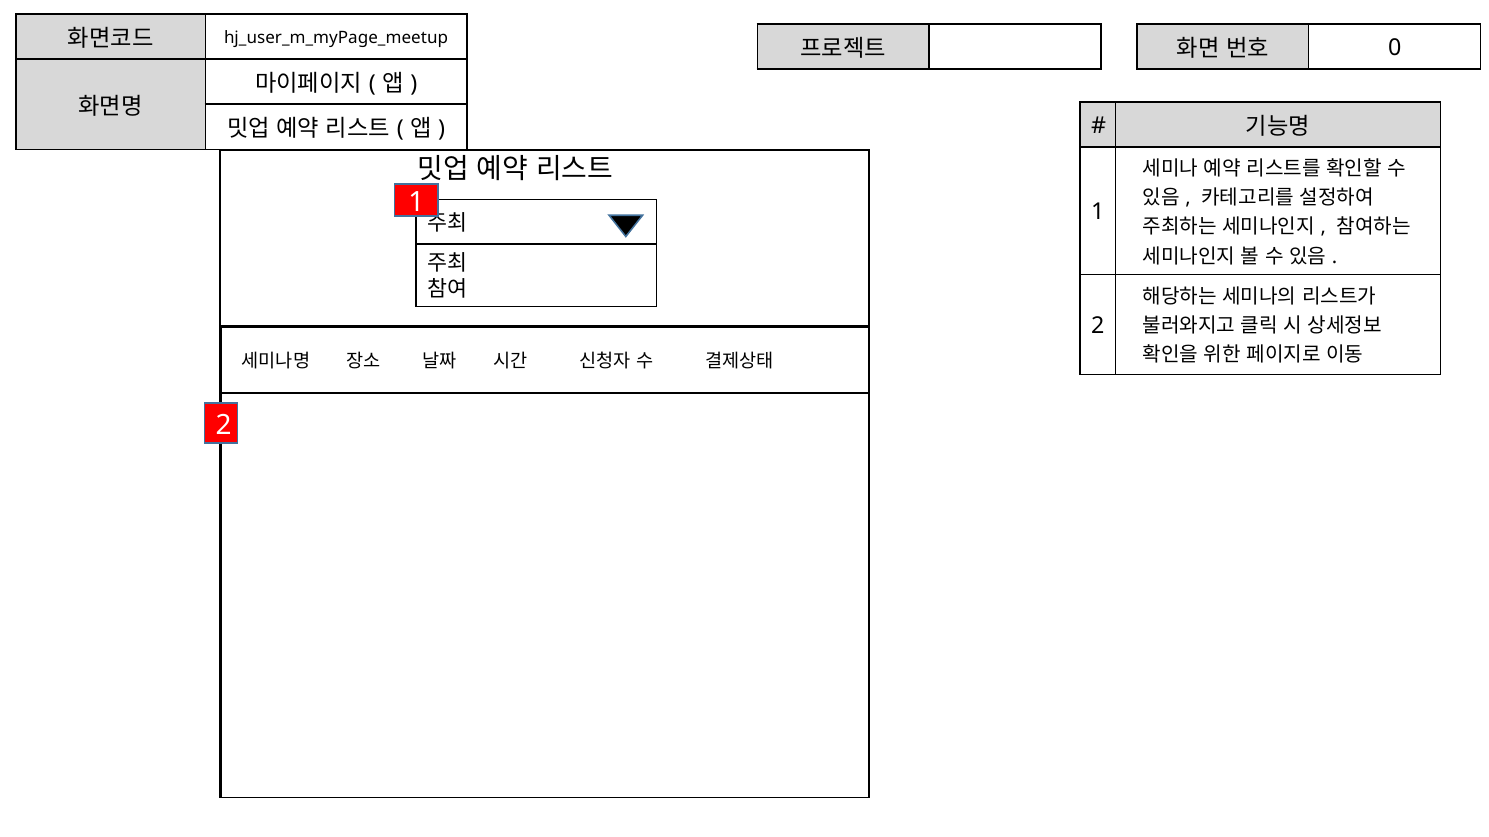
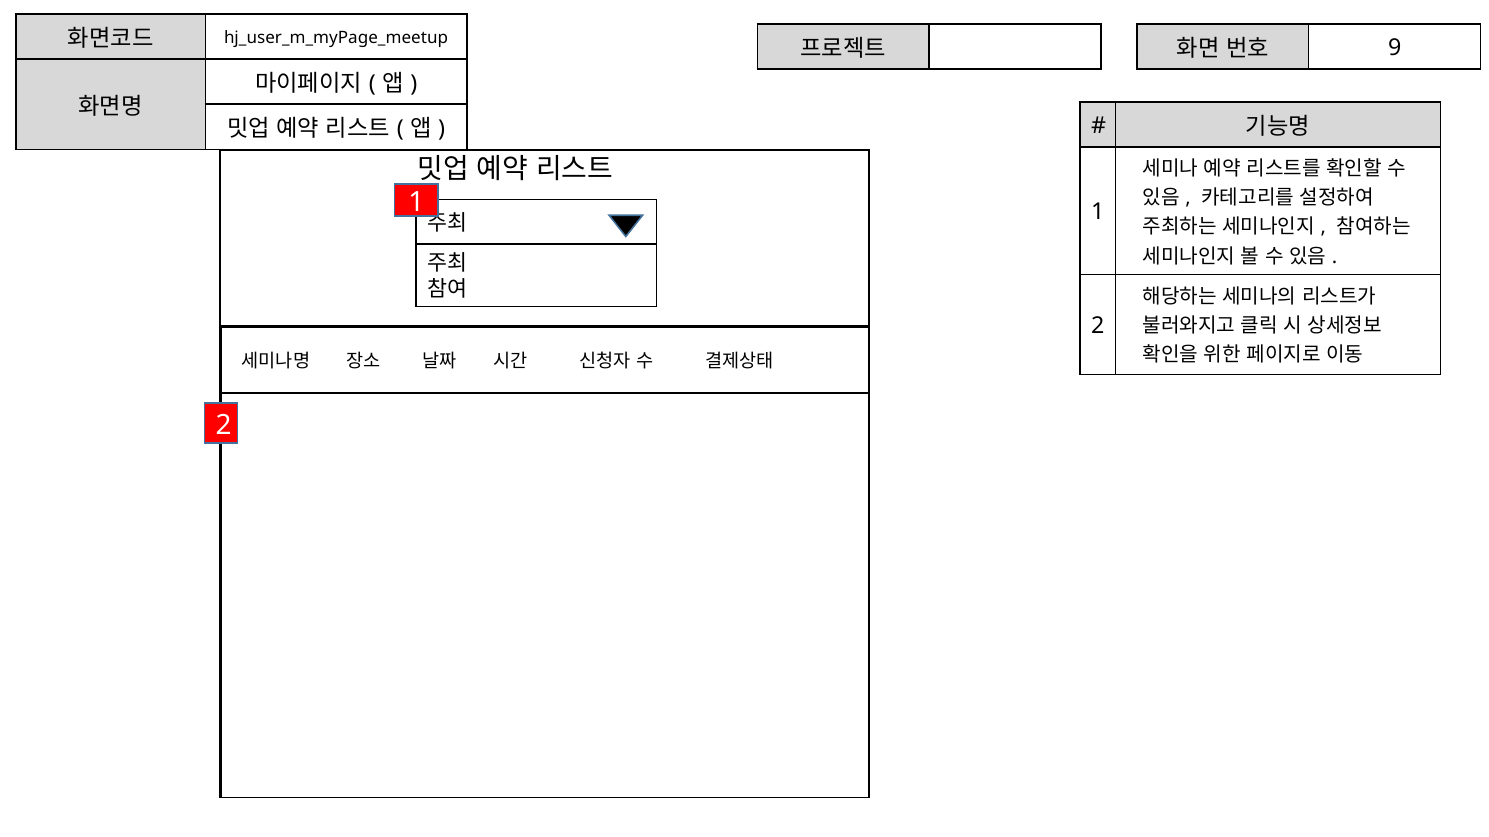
0: 0 -> 9
